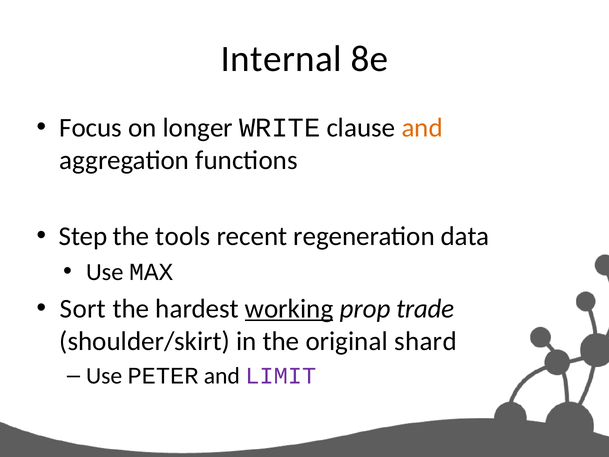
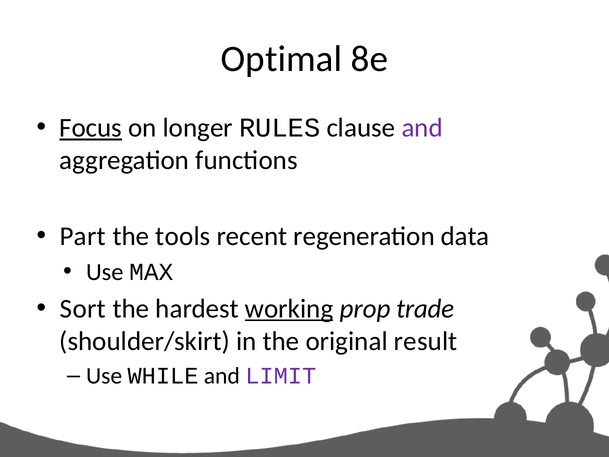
Internal: Internal -> Optimal
Focus underline: none -> present
WRITE: WRITE -> RULES
and at (422, 128) colour: orange -> purple
Step: Step -> Part
shard: shard -> result
PETER: PETER -> WHILE
